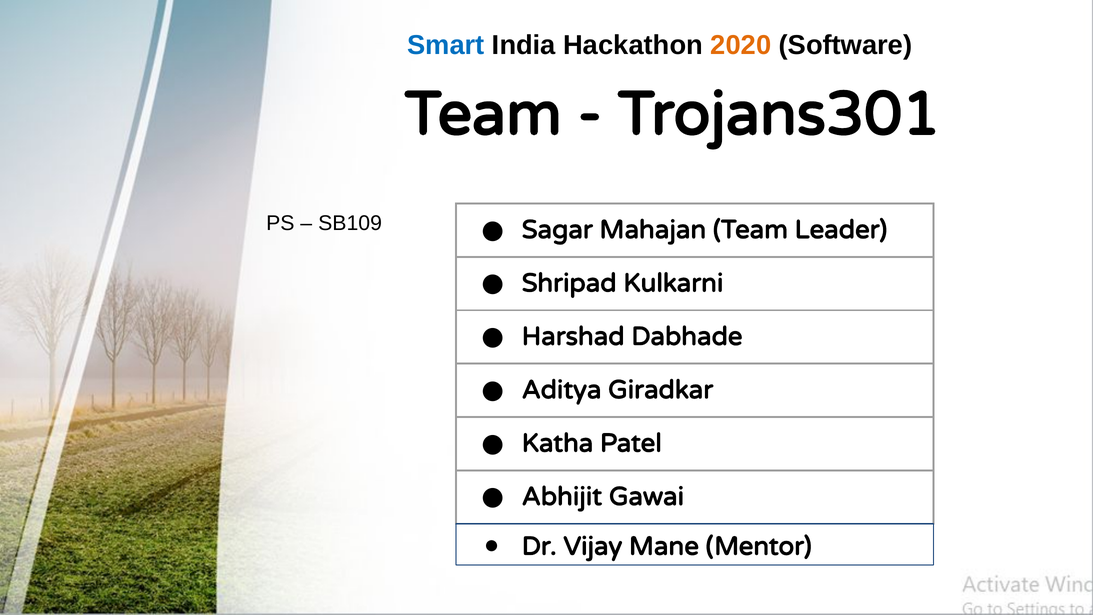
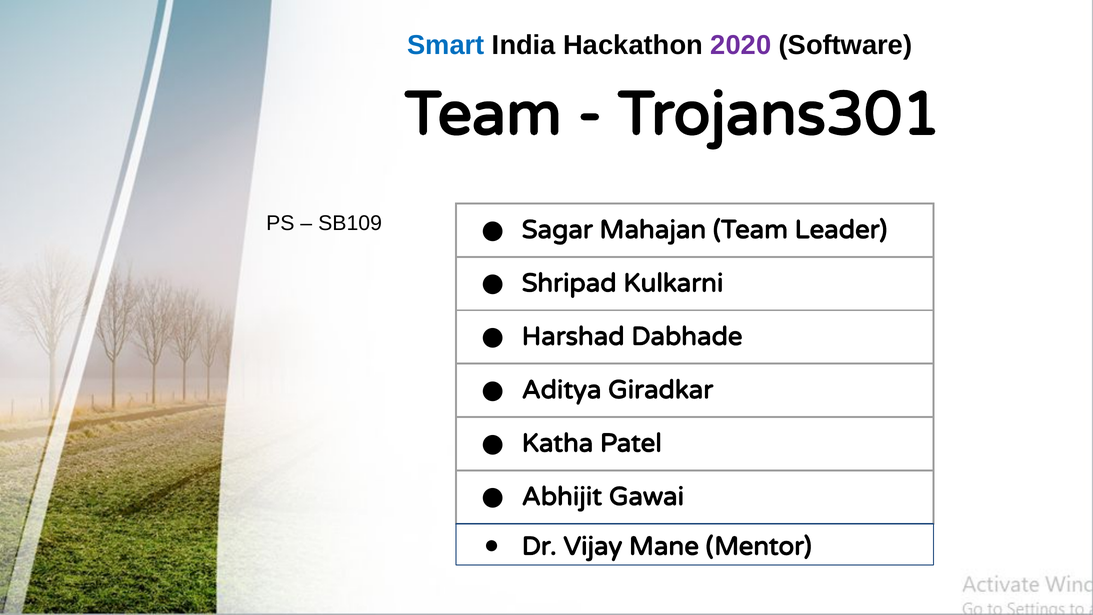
2020 colour: orange -> purple
